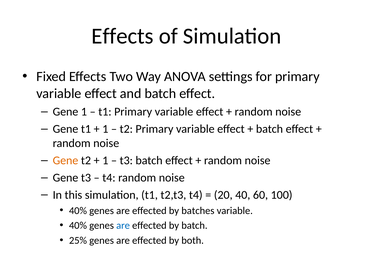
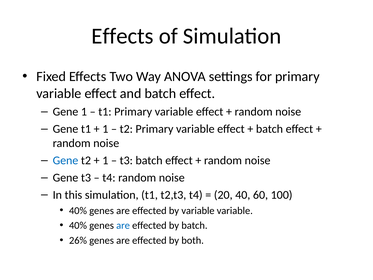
Gene at (65, 160) colour: orange -> blue
by batches: batches -> variable
25%: 25% -> 26%
